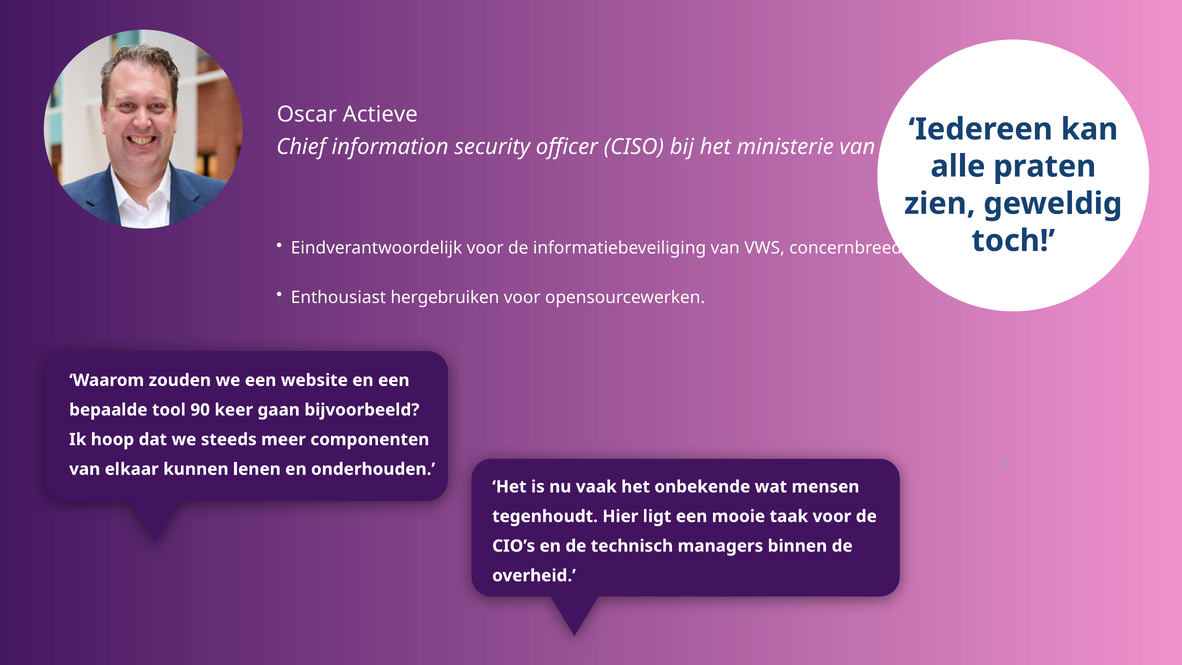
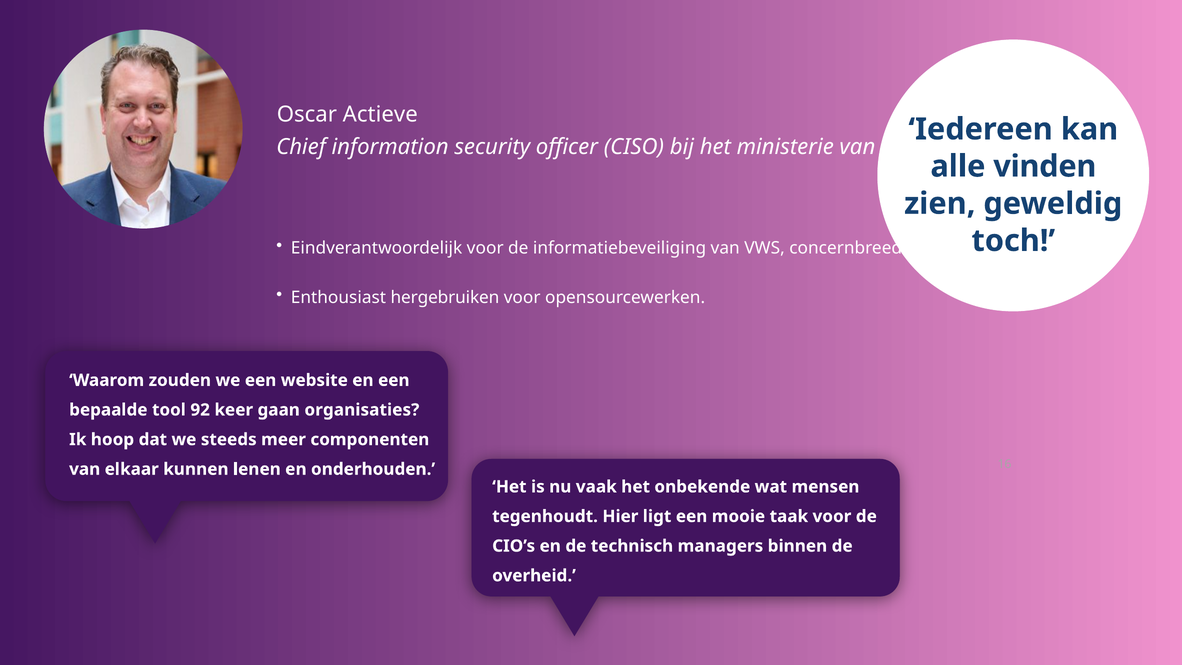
praten: praten -> vinden
90: 90 -> 92
bijvoorbeeld: bijvoorbeeld -> organisaties
